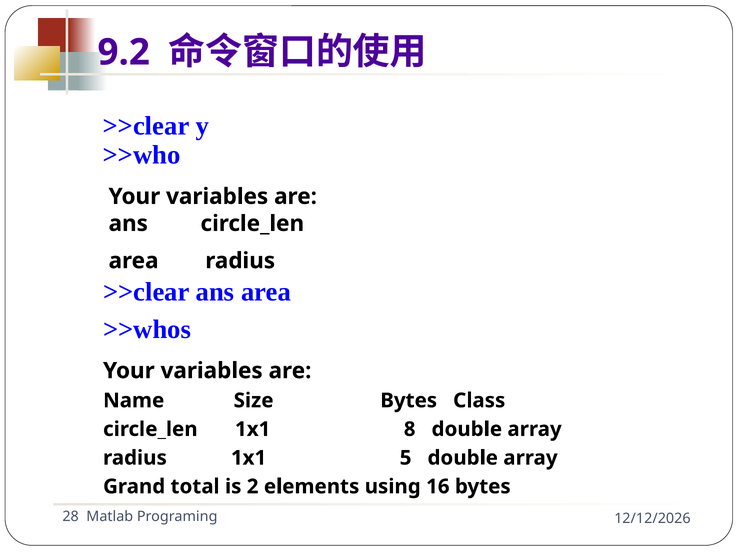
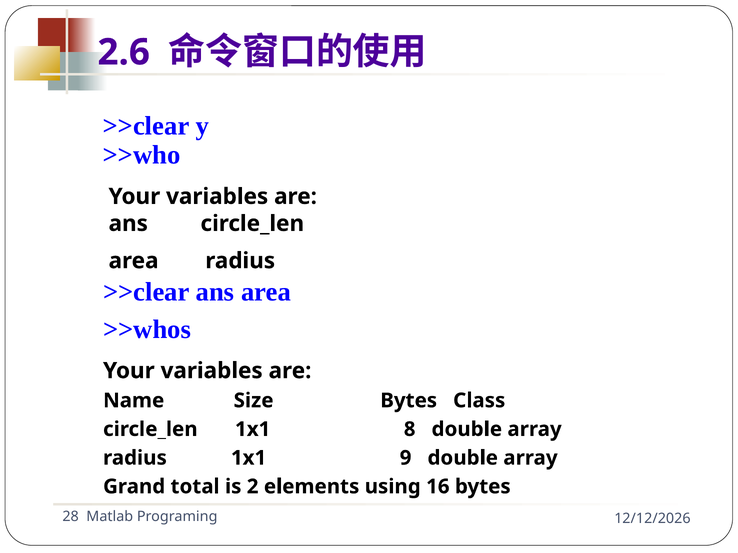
9.2: 9.2 -> 2.6
5: 5 -> 9
